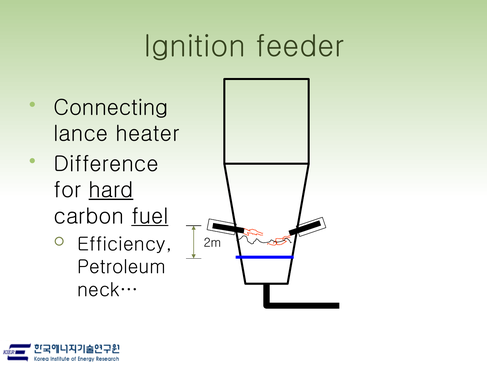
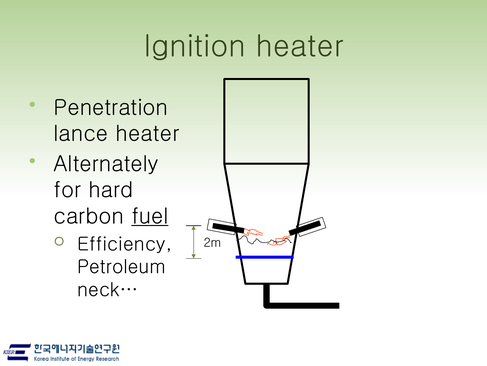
Ignition feeder: feeder -> heater
Connecting: Connecting -> Penetration
Difference: Difference -> Alternately
hard underline: present -> none
